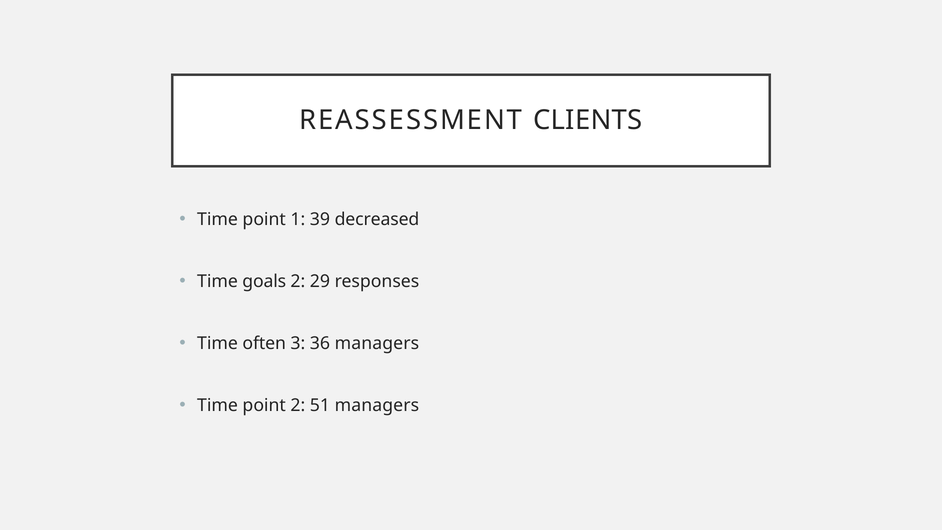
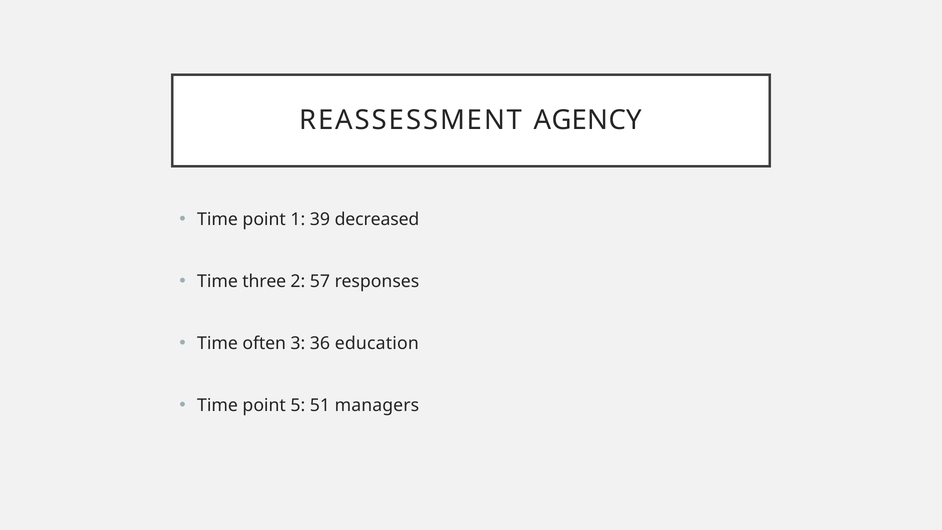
CLIENTS: CLIENTS -> AGENCY
goals: goals -> three
29: 29 -> 57
36 managers: managers -> education
point 2: 2 -> 5
